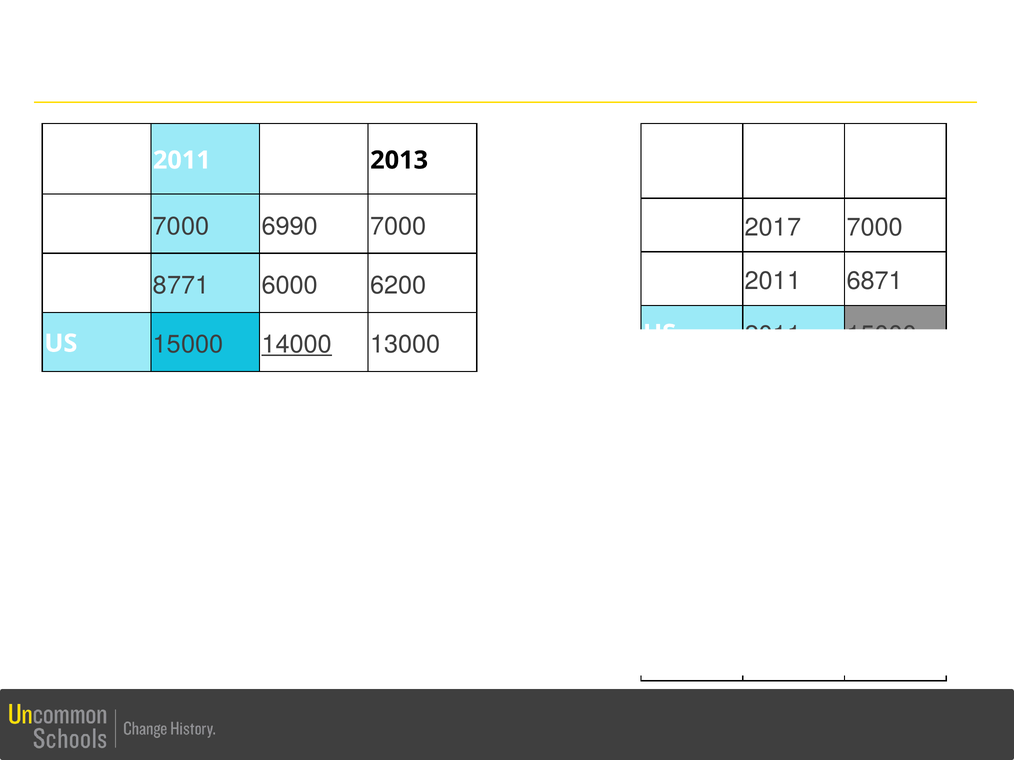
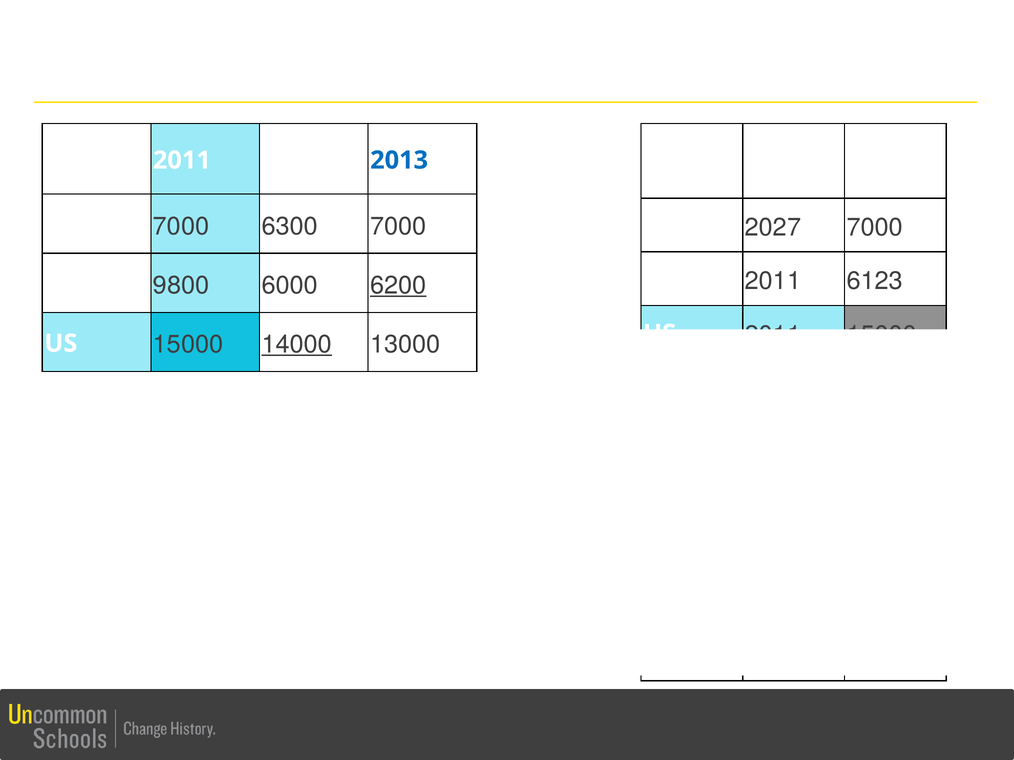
2013 at (399, 160) colour: black -> blue
6990: 6990 -> 6300
2017: 2017 -> 2027
6871: 6871 -> 6123
8771: 8771 -> 9800
6200 at (398, 285) underline: none -> present
